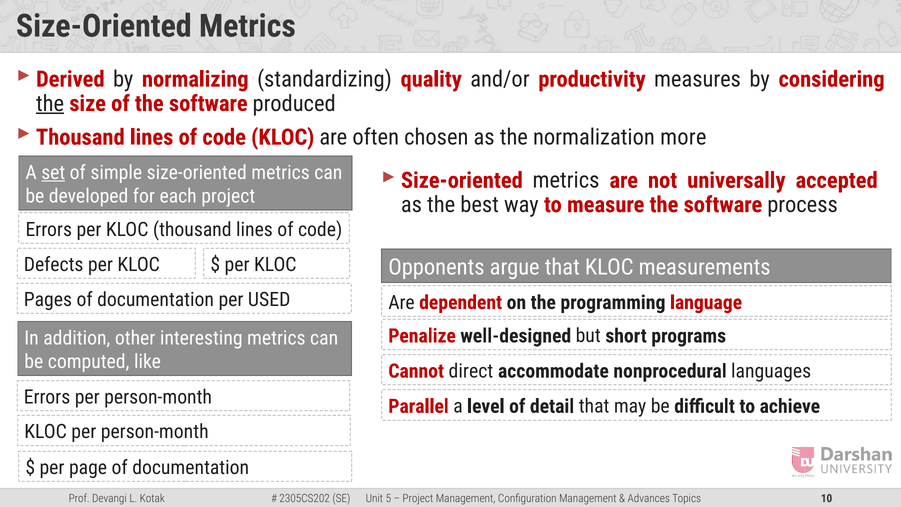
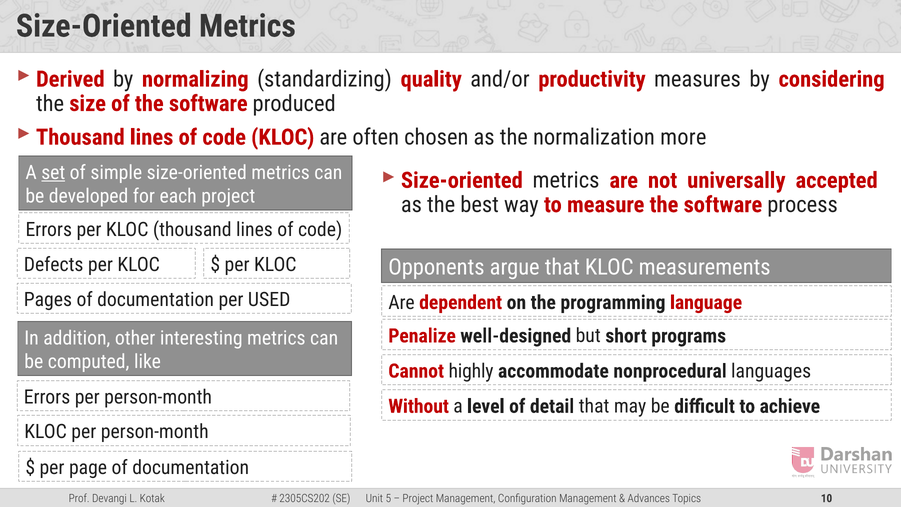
the at (50, 104) underline: present -> none
direct: direct -> highly
Parallel: Parallel -> Without
